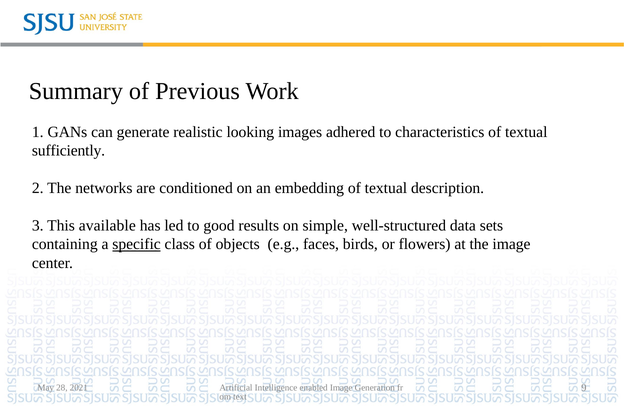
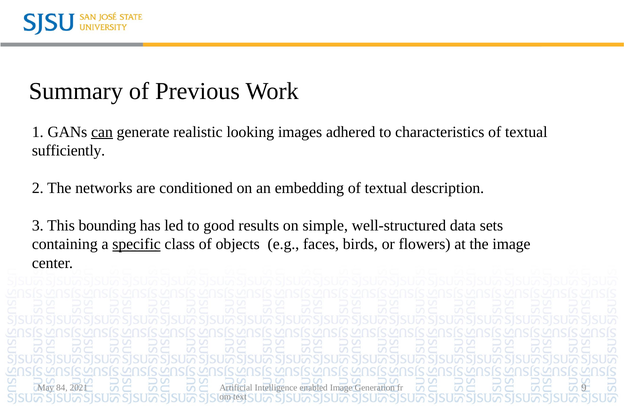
can underline: none -> present
available: available -> bounding
28: 28 -> 84
